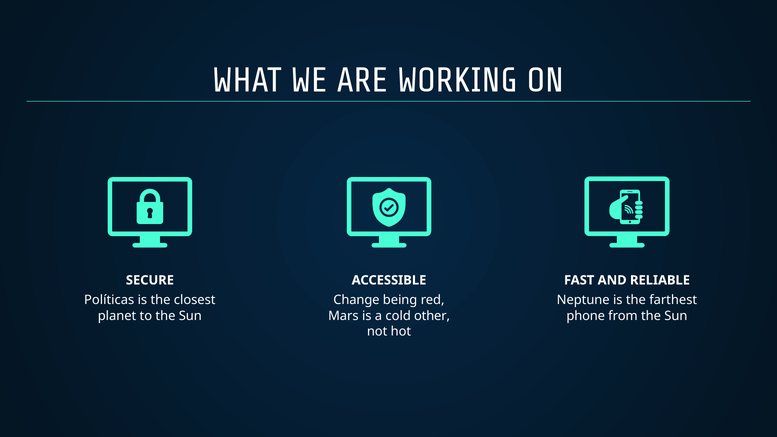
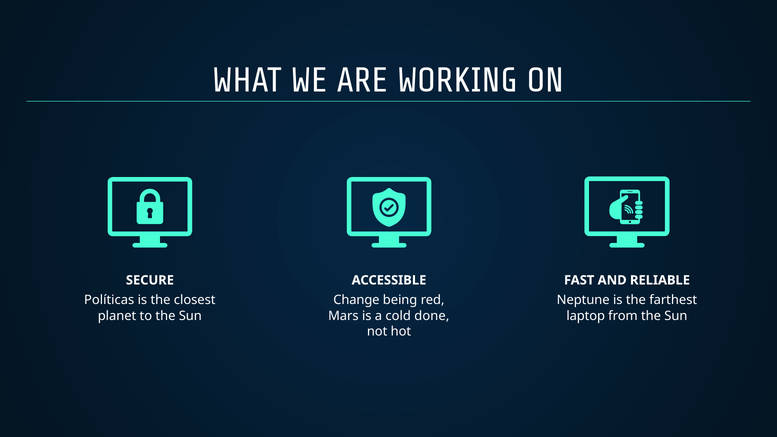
other: other -> done
phone: phone -> laptop
